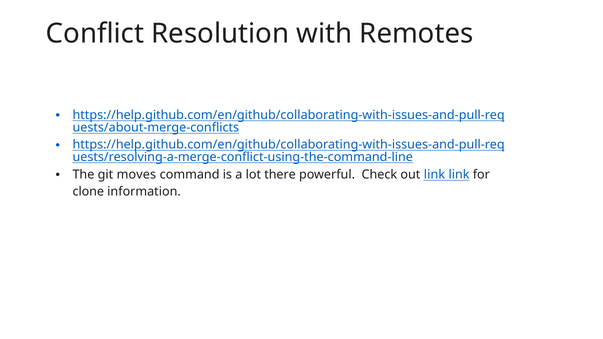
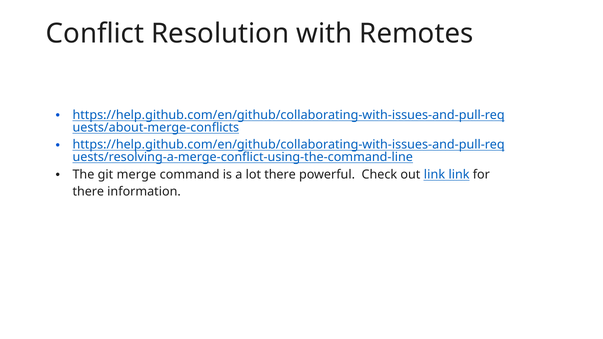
moves: moves -> merge
clone at (88, 192): clone -> there
